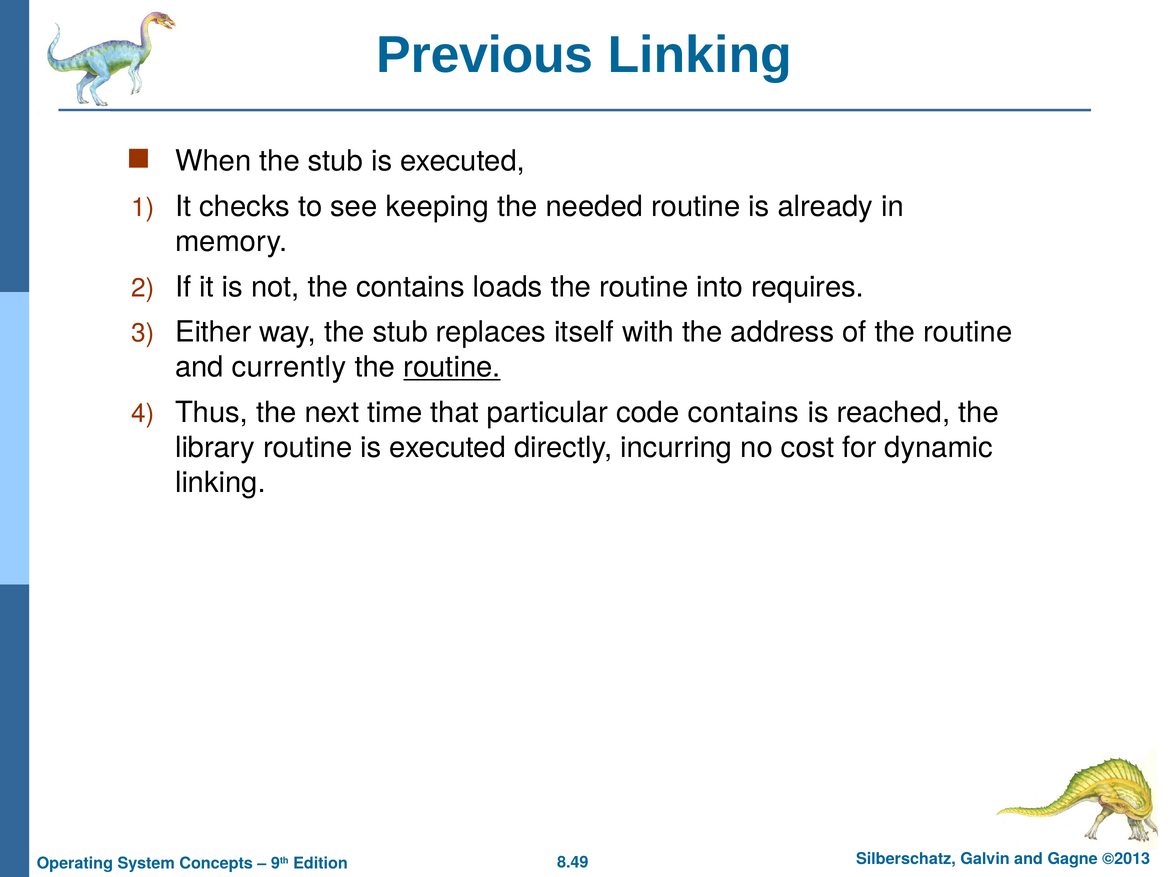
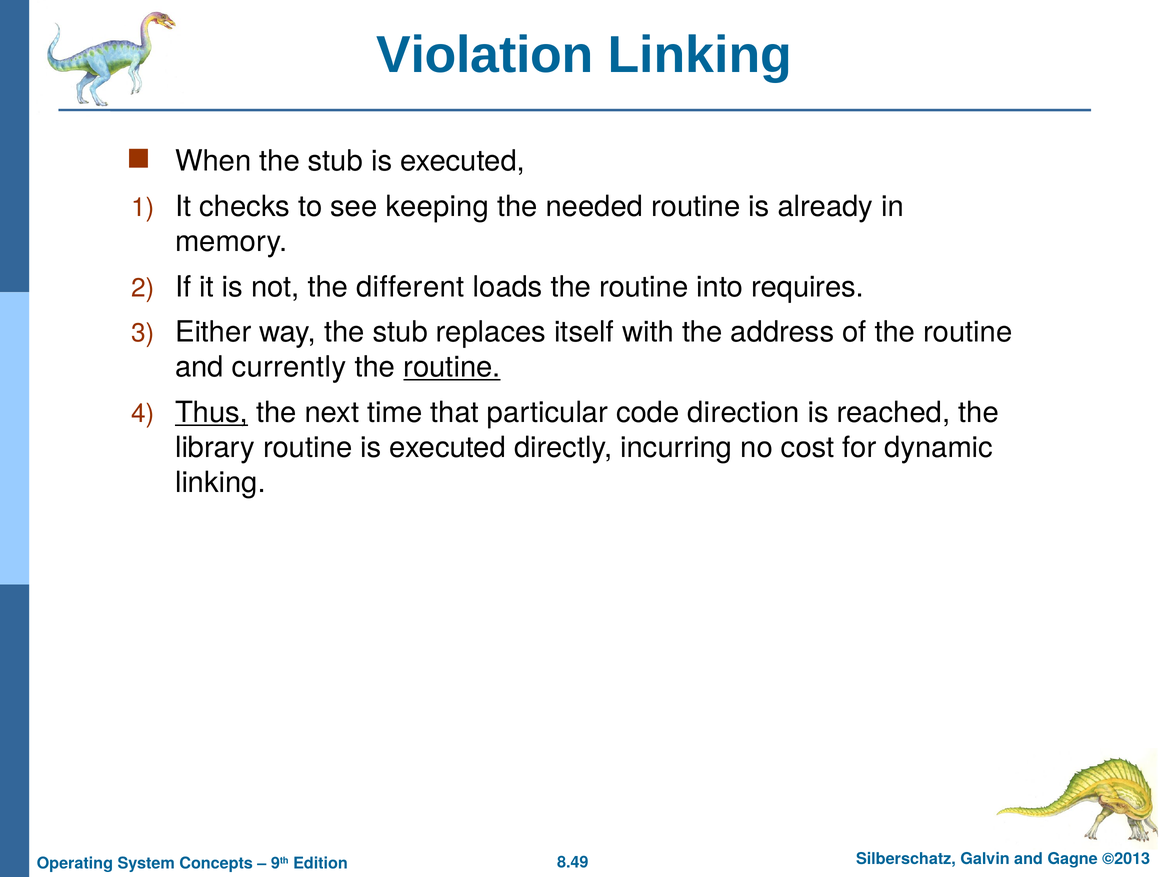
Previous: Previous -> Violation
the contains: contains -> different
Thus underline: none -> present
code contains: contains -> direction
